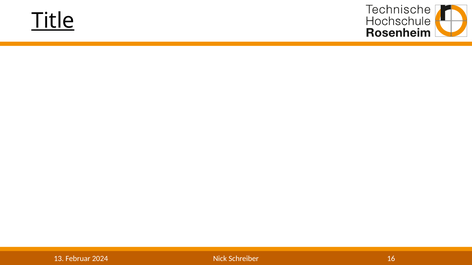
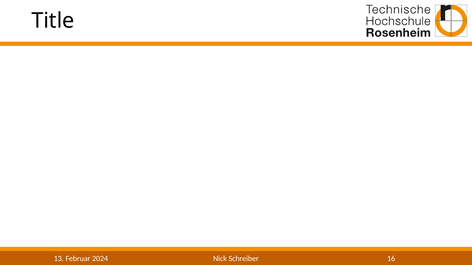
Title underline: present -> none
